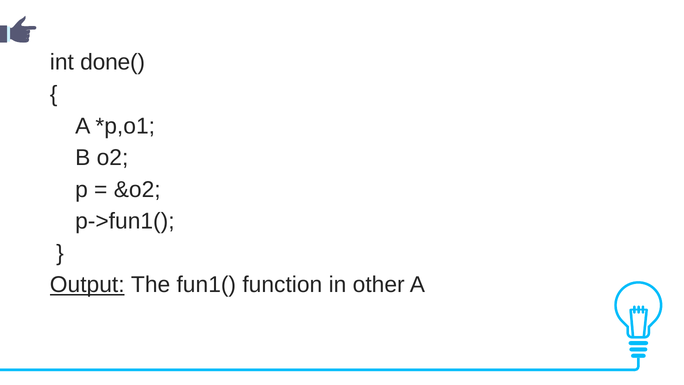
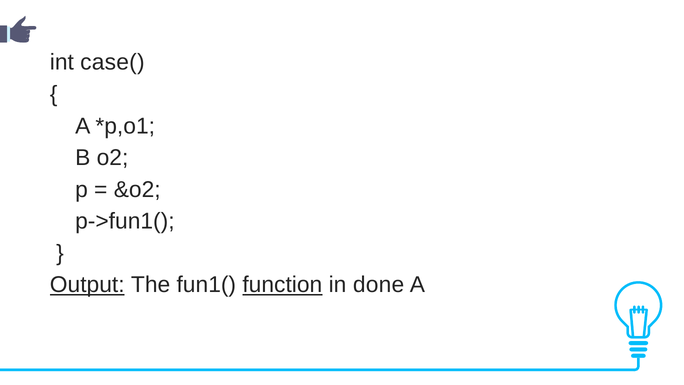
done(: done( -> case(
function underline: none -> present
other: other -> done
